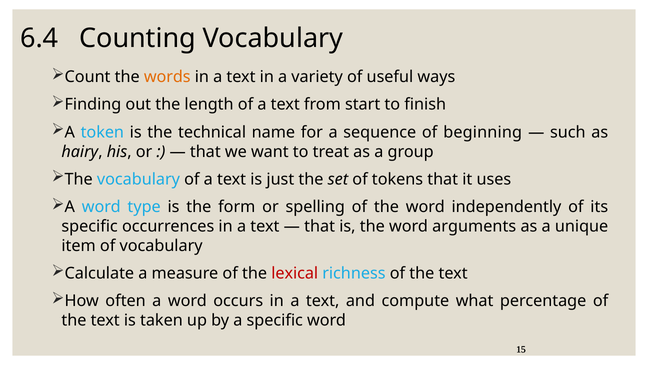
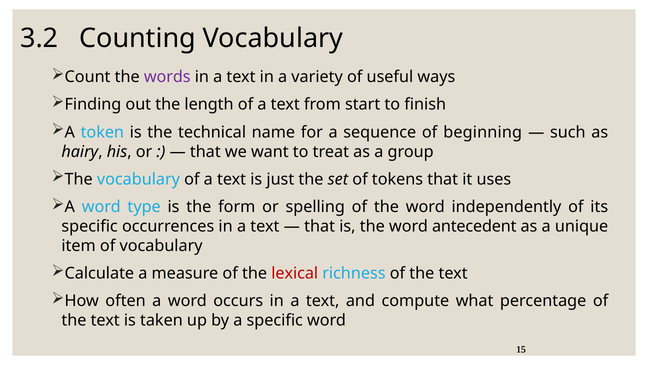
6.4: 6.4 -> 3.2
words colour: orange -> purple
arguments: arguments -> antecedent
